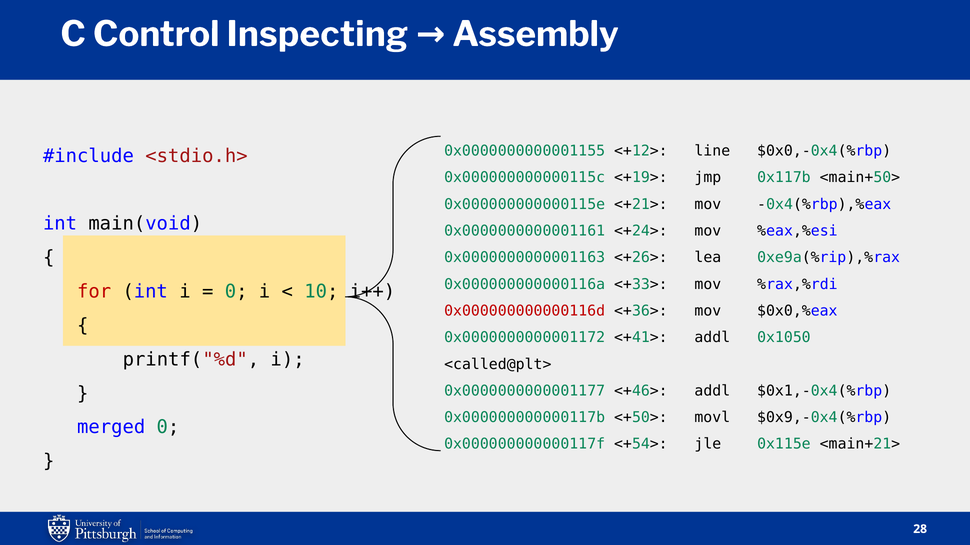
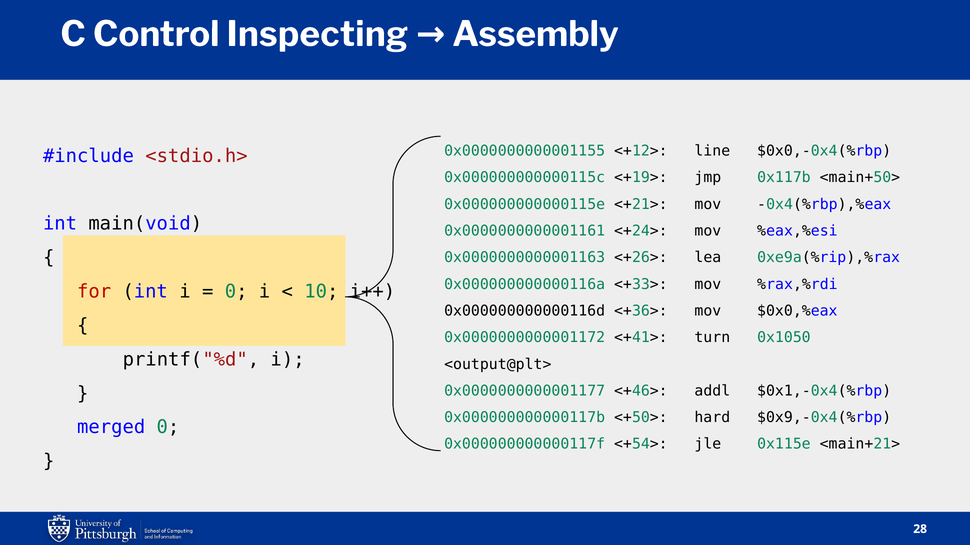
0x000000000000116d colour: red -> black
<+41> addl: addl -> turn
<called@plt>: <called@plt> -> <output@plt>
movl: movl -> hard
